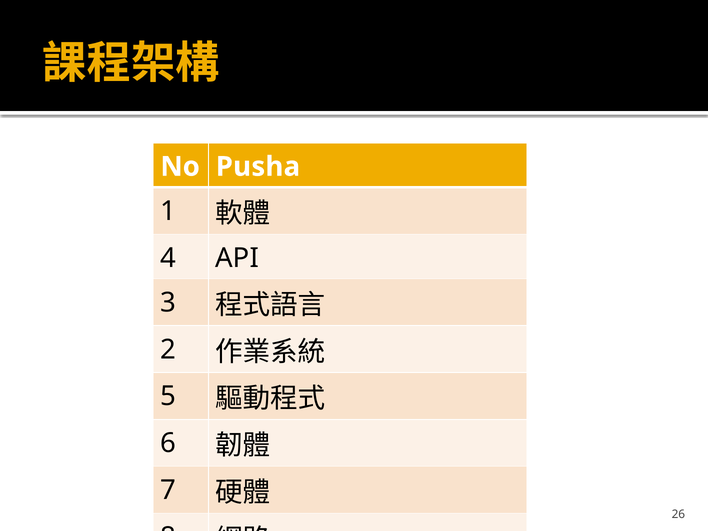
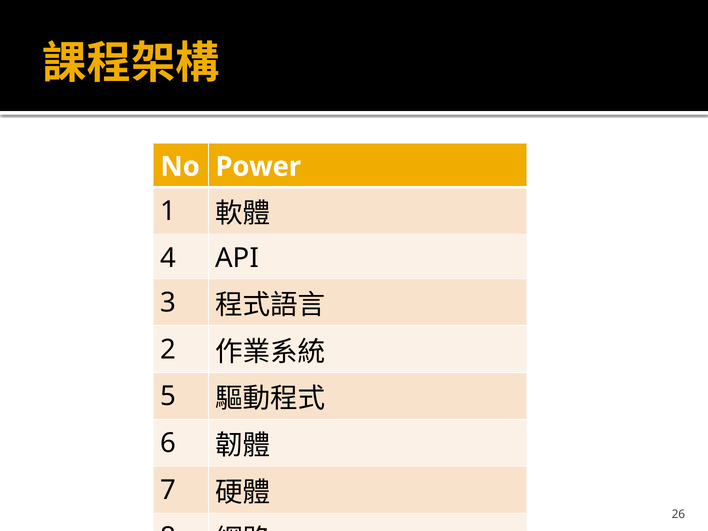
Pusha: Pusha -> Power
